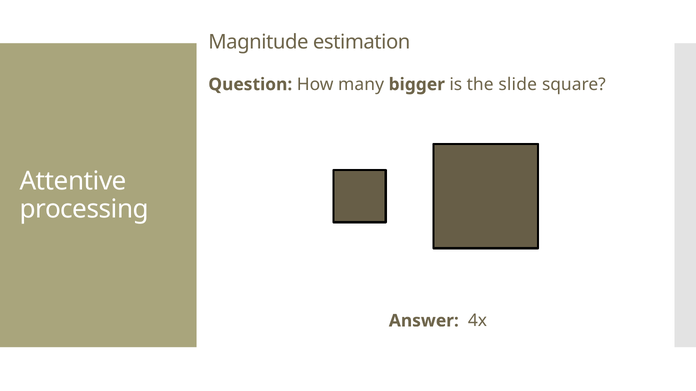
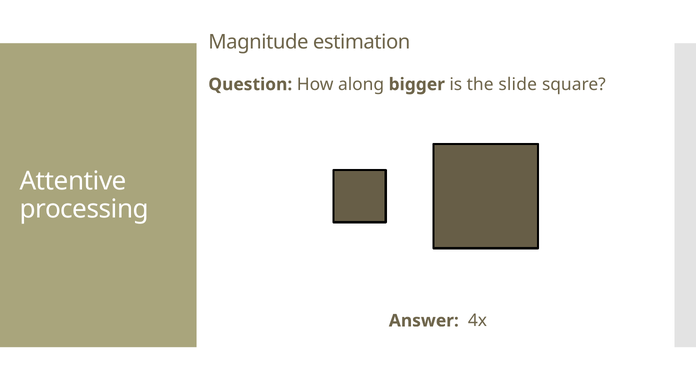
many: many -> along
